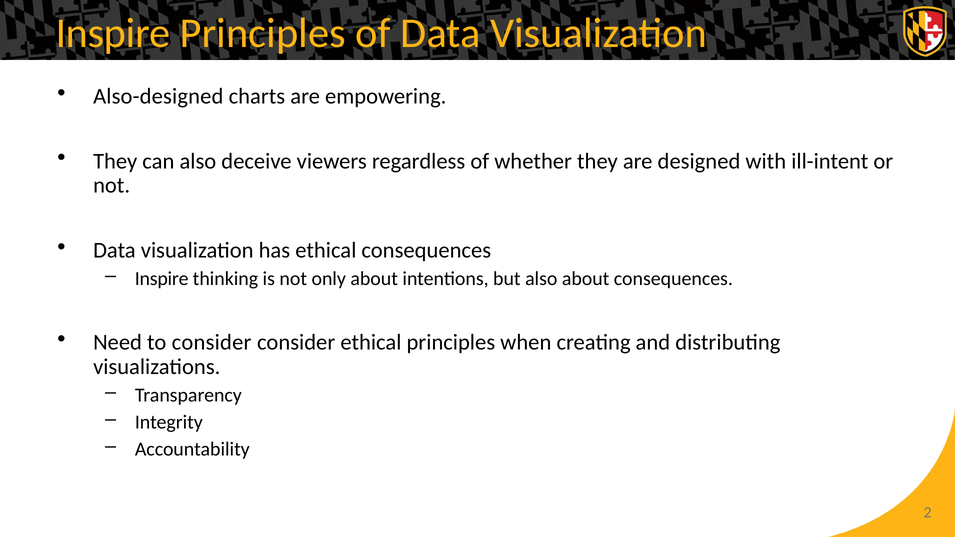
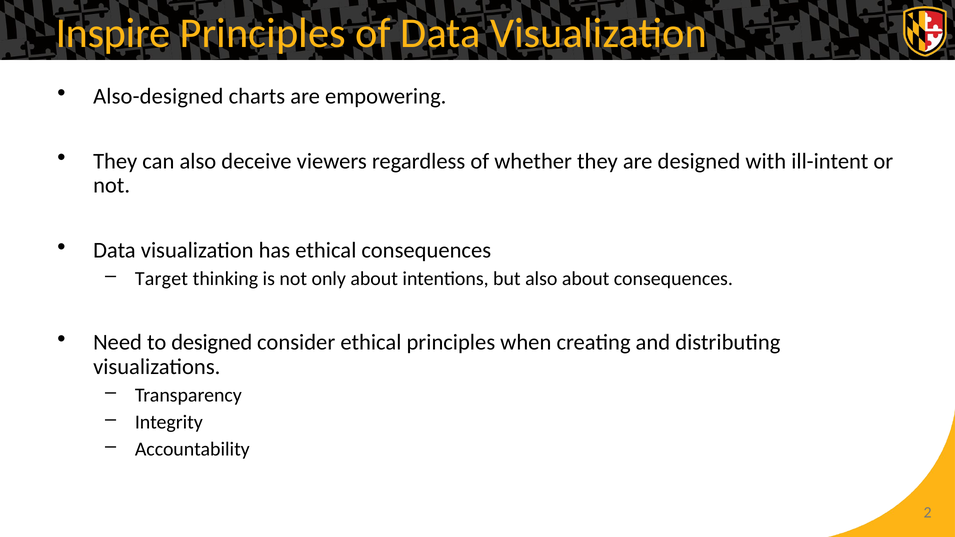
Inspire at (162, 279): Inspire -> Target
to consider: consider -> designed
